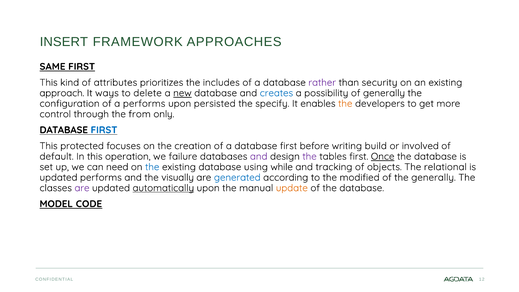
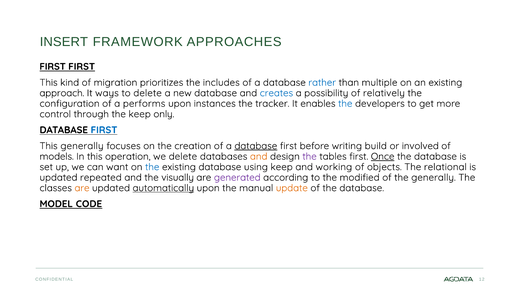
SAME at (53, 67): SAME -> FIRST
attributes: attributes -> migration
rather colour: purple -> blue
security: security -> multiple
new underline: present -> none
of generally: generally -> relatively
persisted: persisted -> instances
specify: specify -> tracker
the at (345, 104) colour: orange -> blue
the from: from -> keep
This protected: protected -> generally
database at (256, 146) underline: none -> present
default: default -> models
we failure: failure -> delete
and at (259, 156) colour: purple -> orange
need: need -> want
using while: while -> keep
tracking: tracking -> working
updated performs: performs -> repeated
generated colour: blue -> purple
are at (82, 188) colour: purple -> orange
